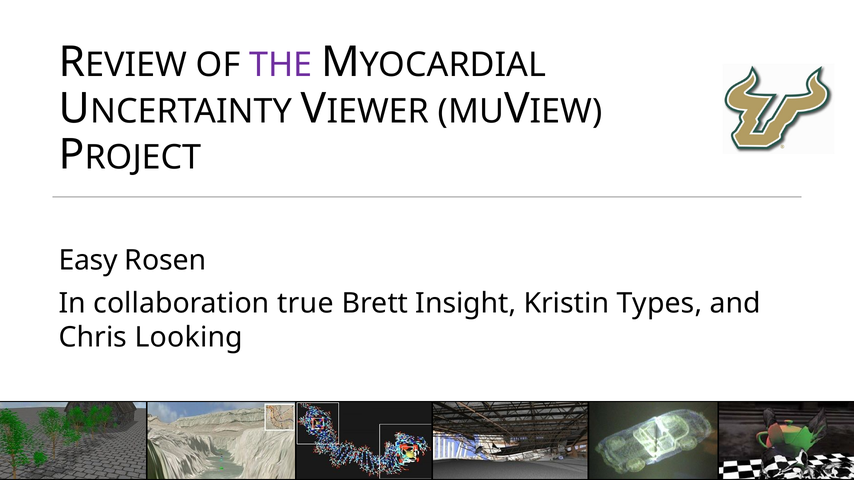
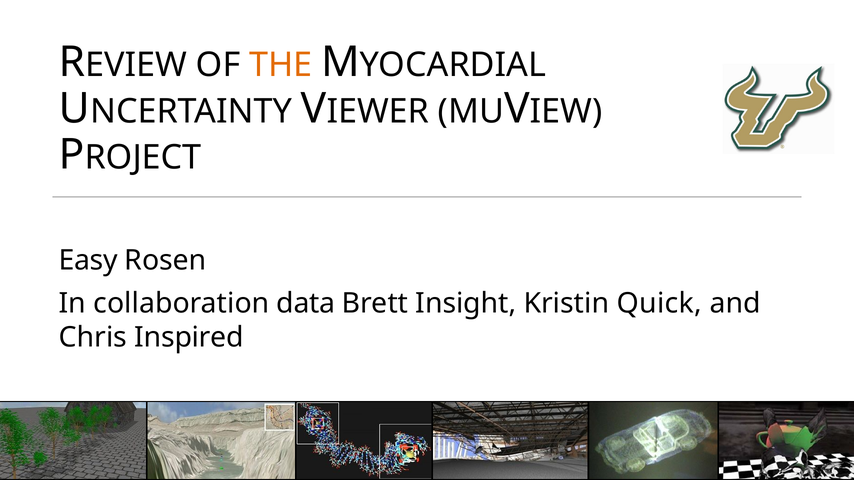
THE colour: purple -> orange
true: true -> data
Types: Types -> Quick
Looking: Looking -> Inspired
